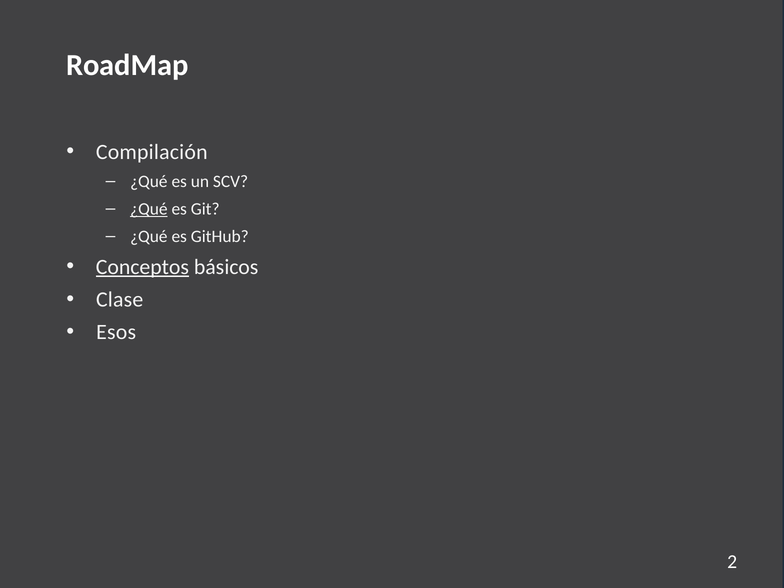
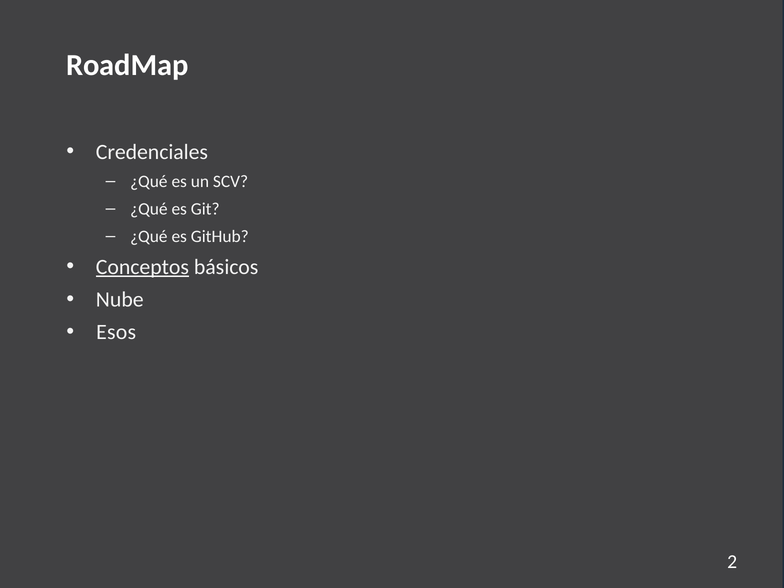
Compilación: Compilación -> Credenciales
¿Qué at (149, 209) underline: present -> none
Clase: Clase -> Nube
